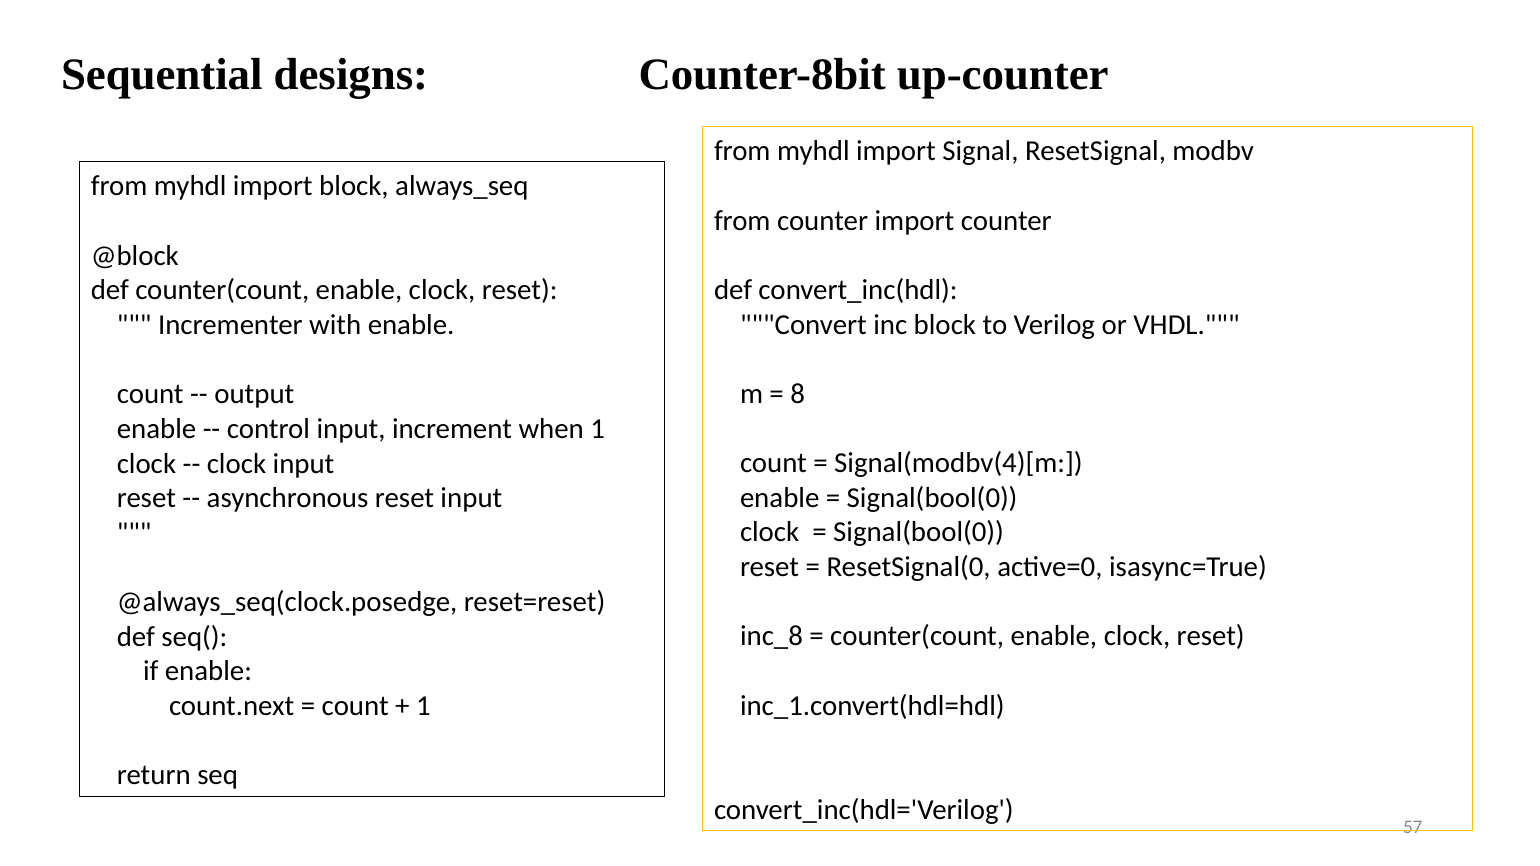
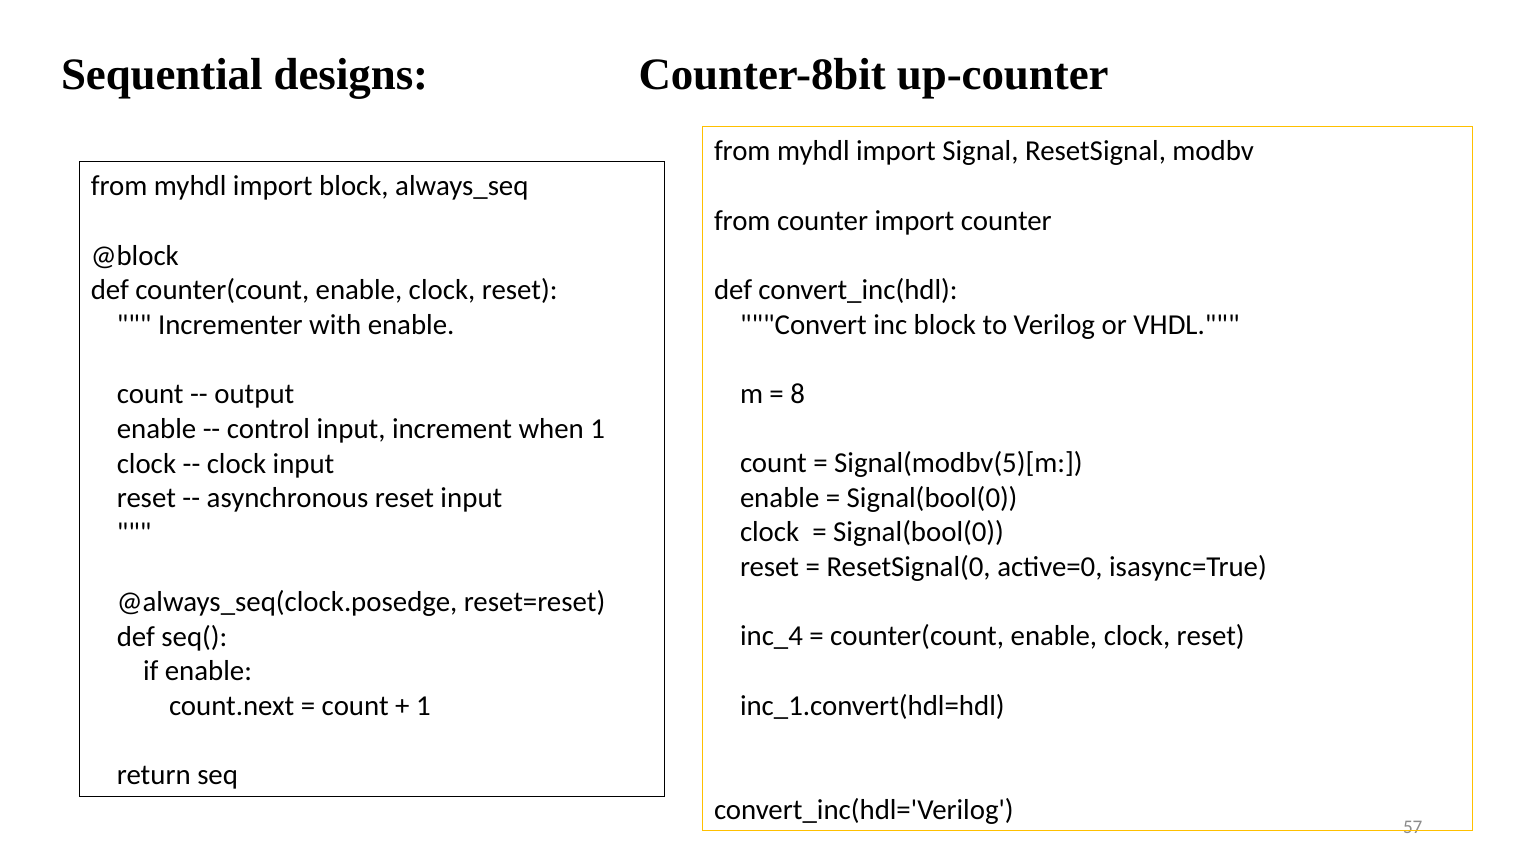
Signal(modbv(4)[m: Signal(modbv(4)[m -> Signal(modbv(5)[m
inc_8: inc_8 -> inc_4
